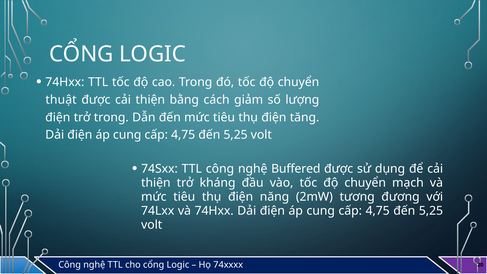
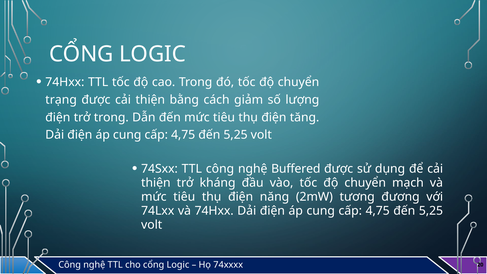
thuật: thuật -> trạng
